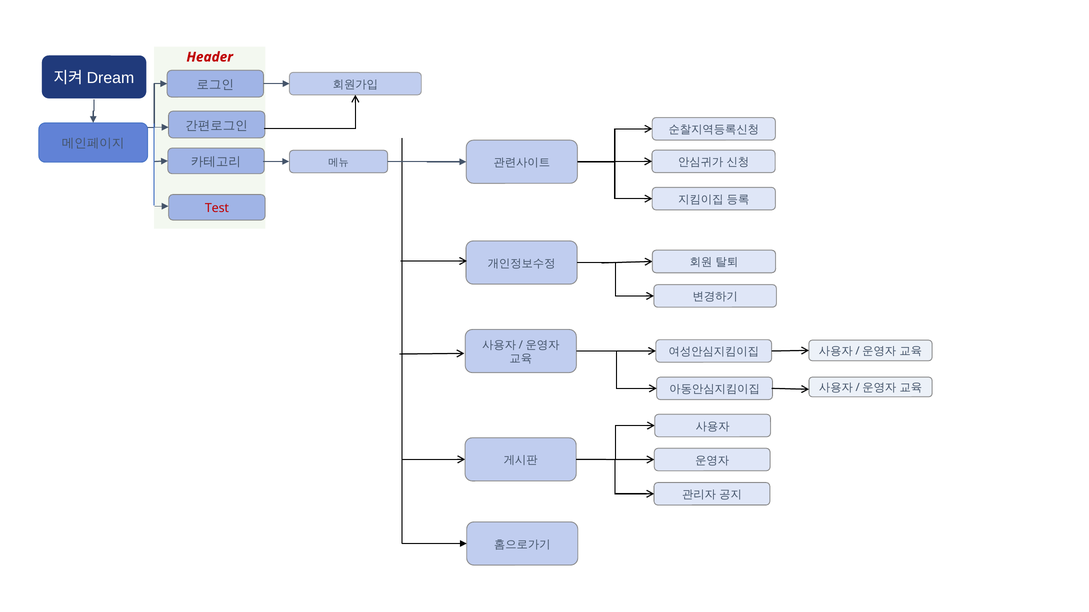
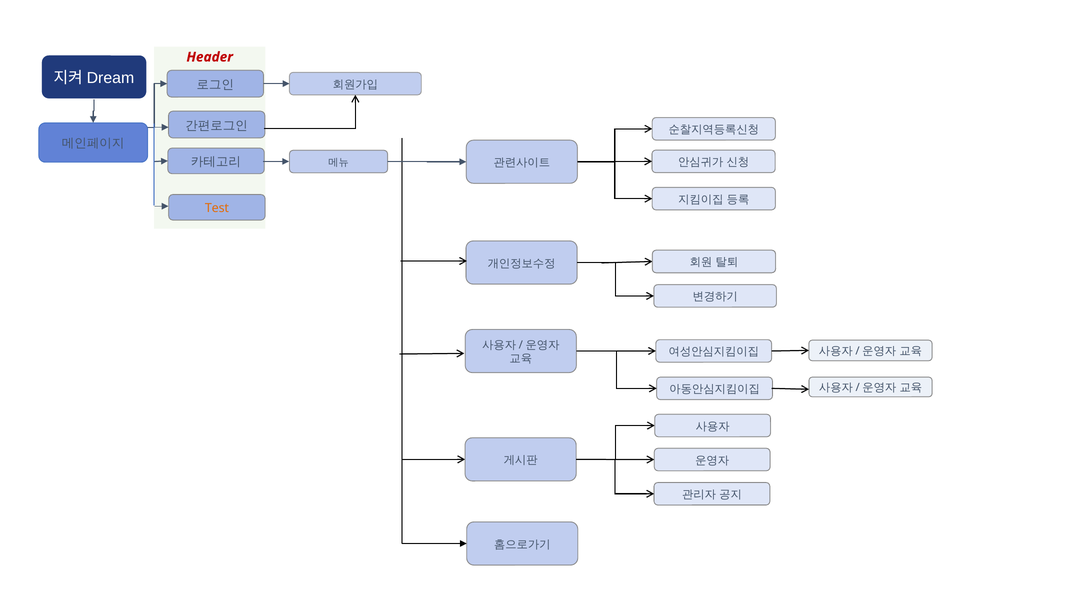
Test colour: red -> orange
